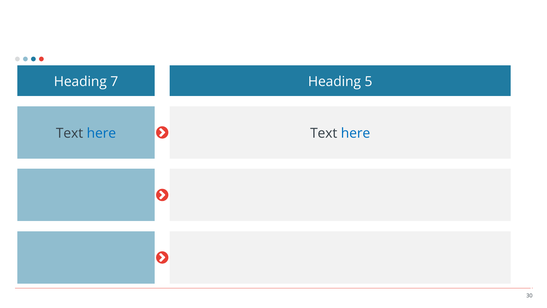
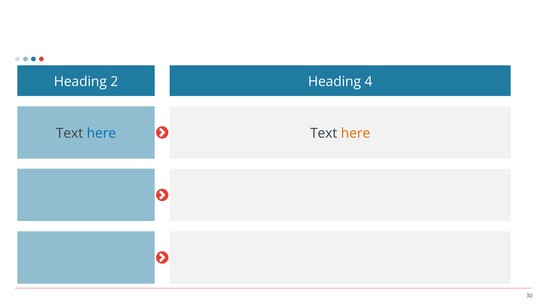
7: 7 -> 2
5: 5 -> 4
here at (356, 133) colour: blue -> orange
